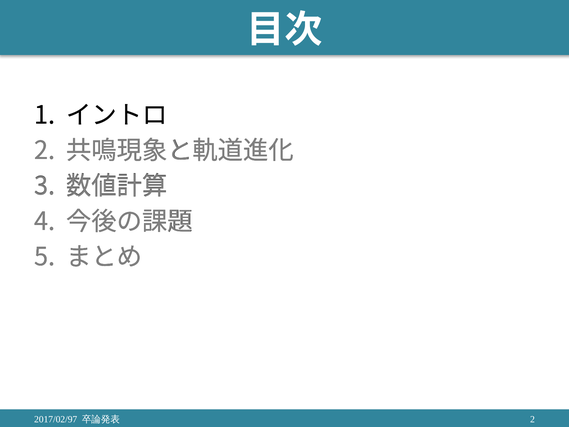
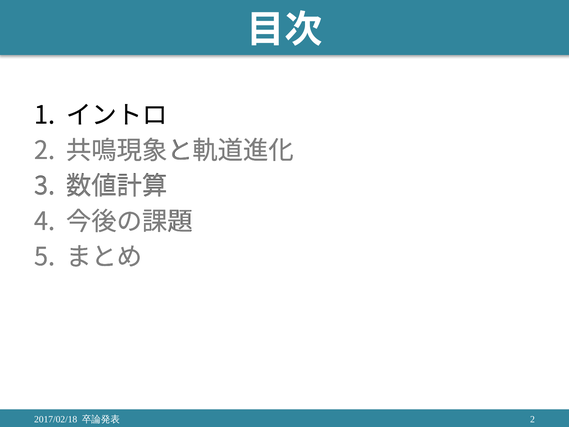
2017/02/97: 2017/02/97 -> 2017/02/18
